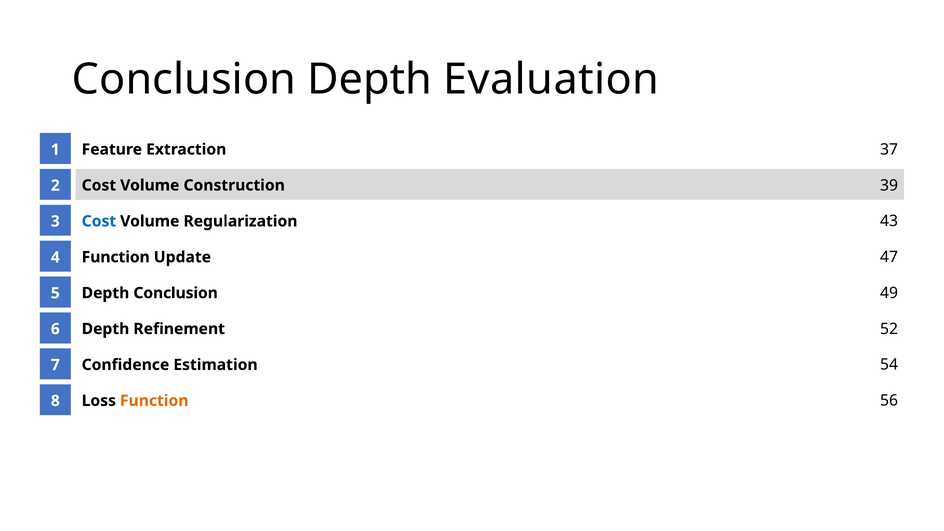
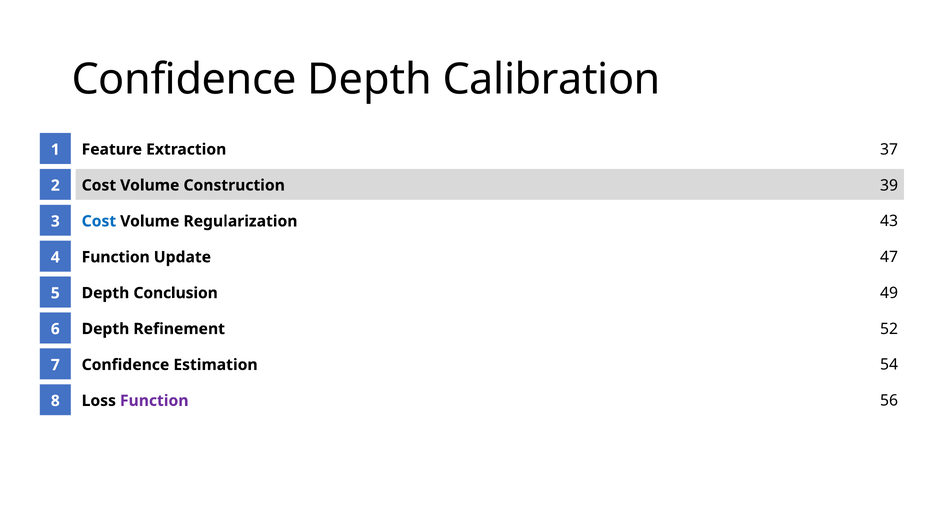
Conclusion at (184, 79): Conclusion -> Confidence
Evaluation: Evaluation -> Calibration
Function at (154, 401) colour: orange -> purple
